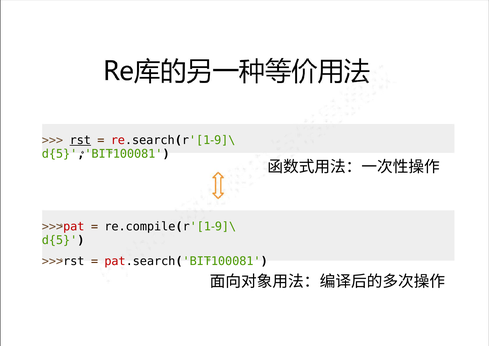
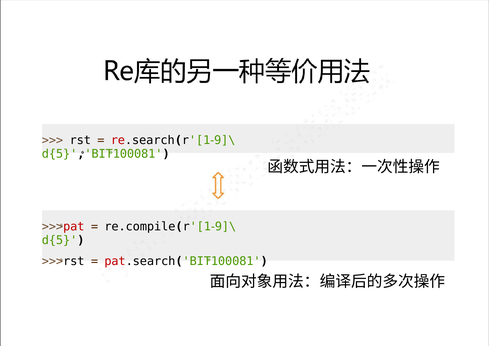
rst at (80, 140) underline: present -> none
